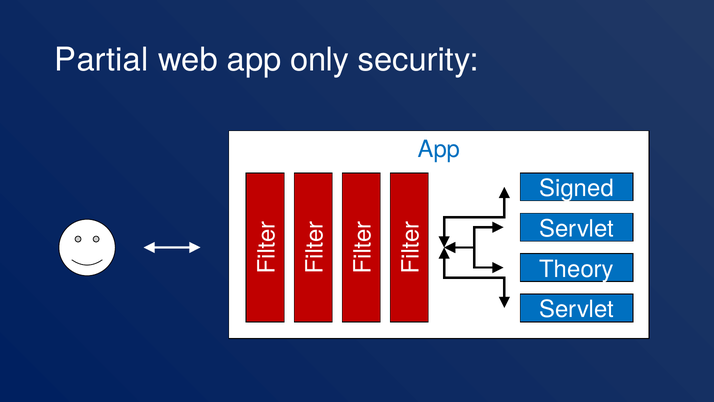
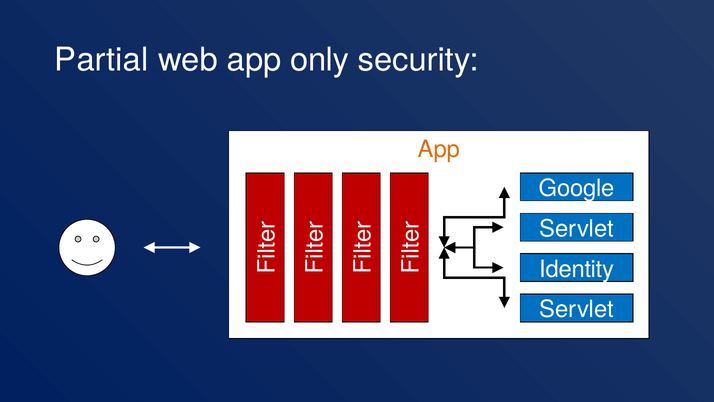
App at (439, 149) colour: blue -> orange
Signed: Signed -> Google
Theory: Theory -> Identity
